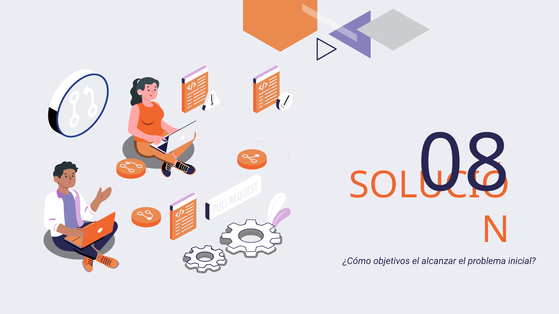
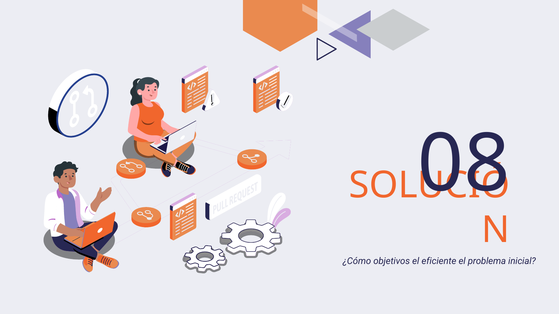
alcanzar: alcanzar -> eficiente
